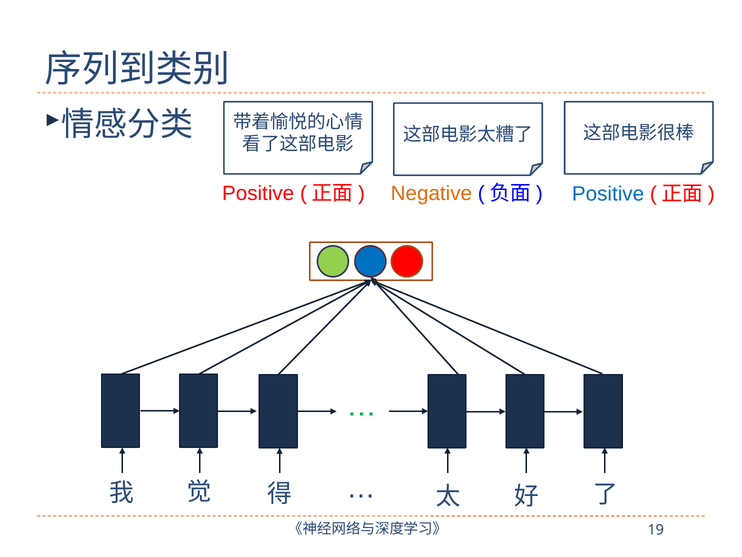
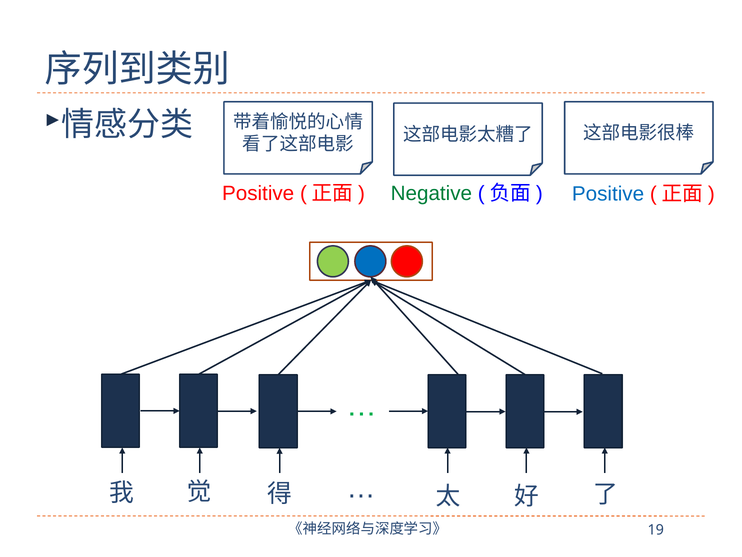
Negative colour: orange -> green
